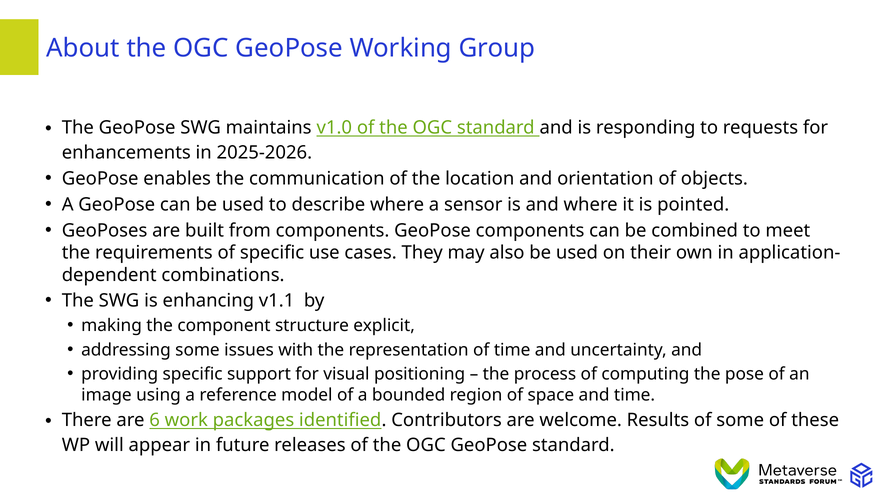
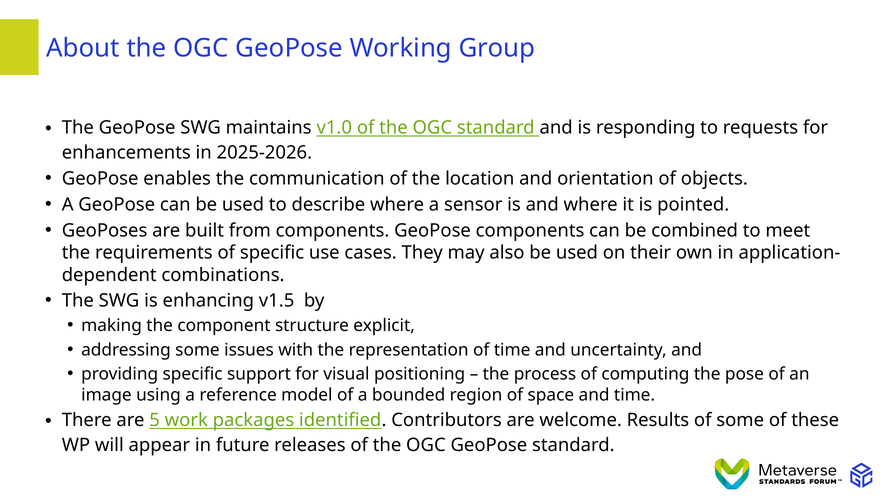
v1.1: v1.1 -> v1.5
6: 6 -> 5
